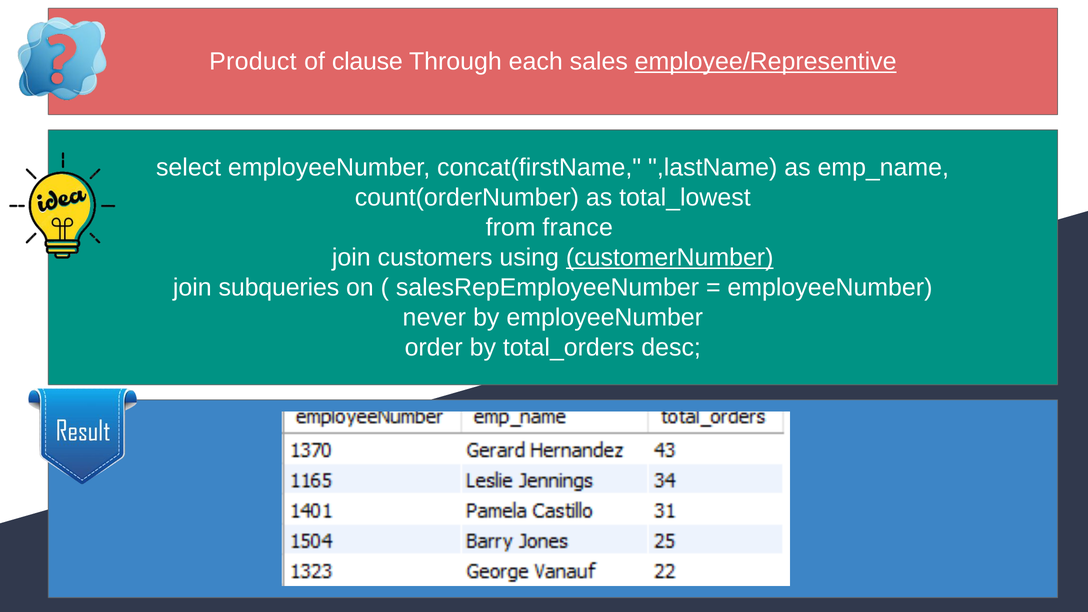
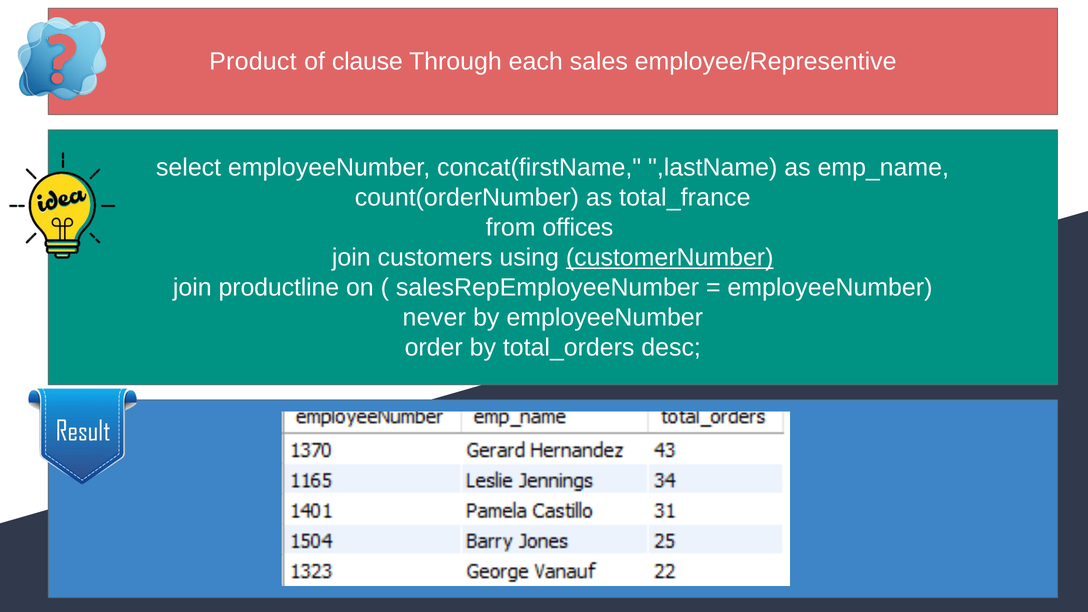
employee/Representive underline: present -> none
total_lowest: total_lowest -> total_france
france: france -> offices
subqueries: subqueries -> productline
